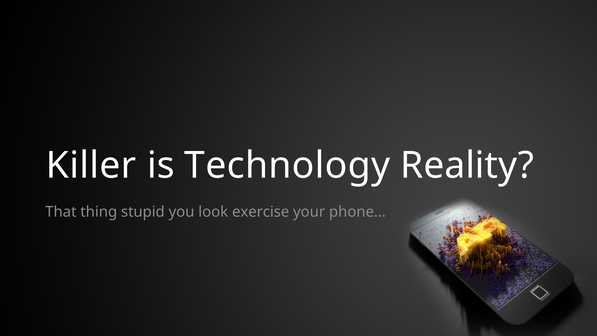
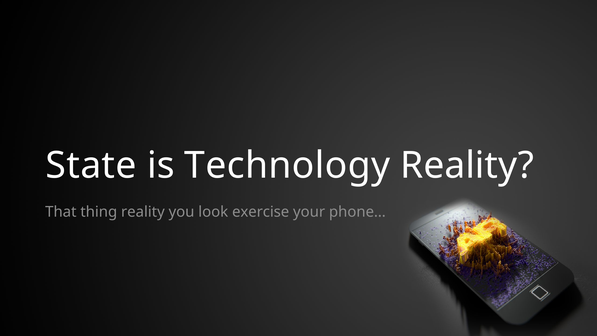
Killer: Killer -> State
thing stupid: stupid -> reality
